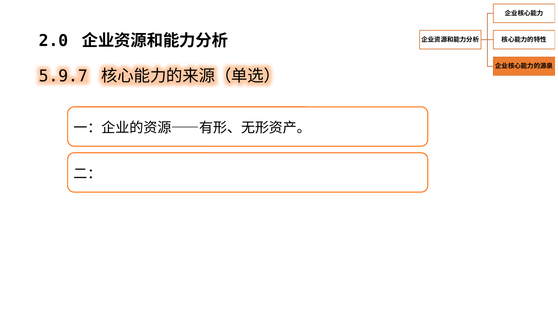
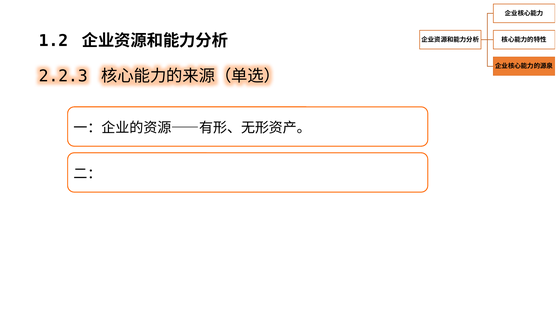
2.0: 2.0 -> 1.2
5.9.7: 5.9.7 -> 2.2.3
